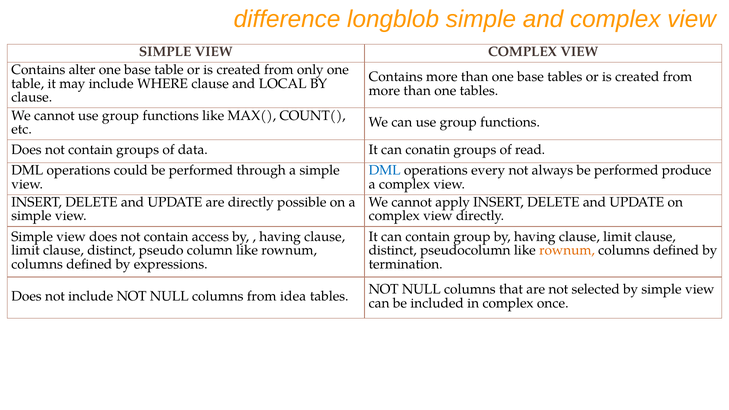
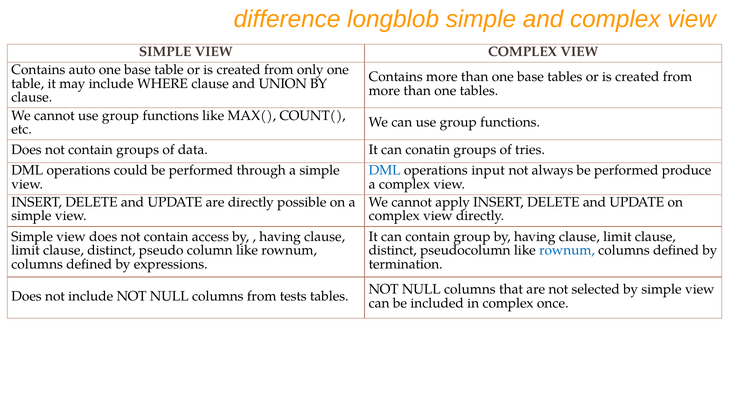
alter: alter -> auto
LOCAL: LOCAL -> UNION
read: read -> tries
every: every -> input
rownum at (567, 250) colour: orange -> blue
idea: idea -> tests
